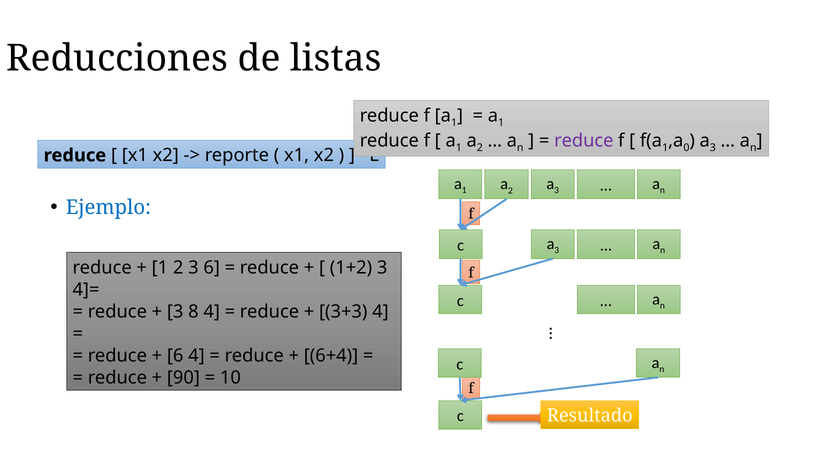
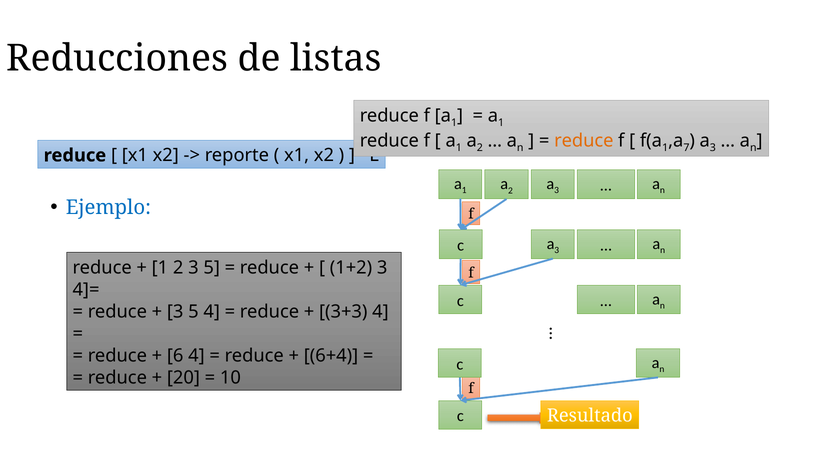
reduce at (584, 141) colour: purple -> orange
0: 0 -> 7
2 3 6: 6 -> 5
8 at (193, 312): 8 -> 5
90: 90 -> 20
